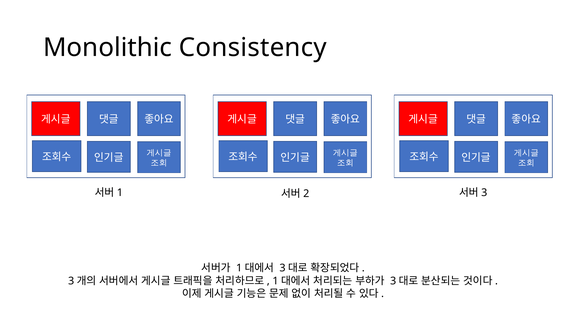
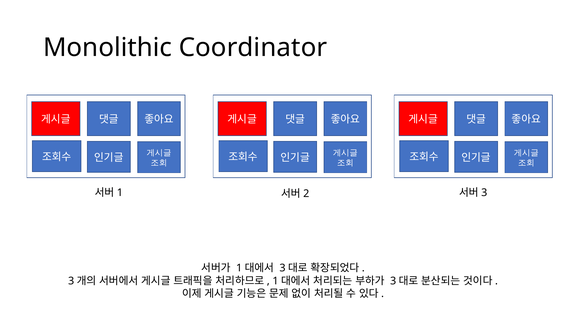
Consistency: Consistency -> Coordinator
